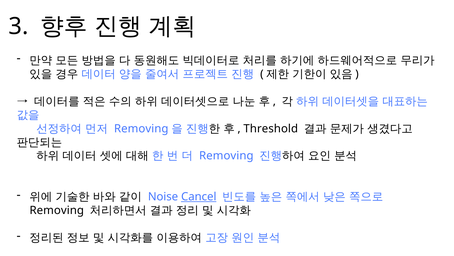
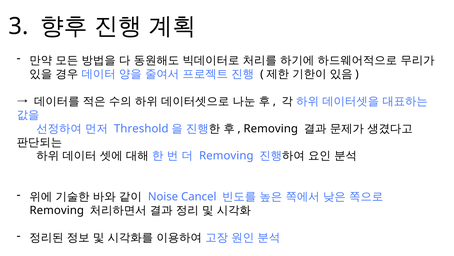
Removing at (141, 128): Removing -> Threshold
Threshold at (271, 128): Threshold -> Removing
Cancel underline: present -> none
